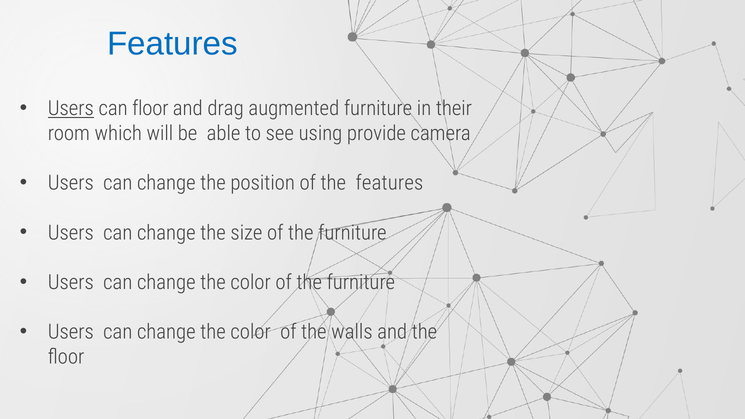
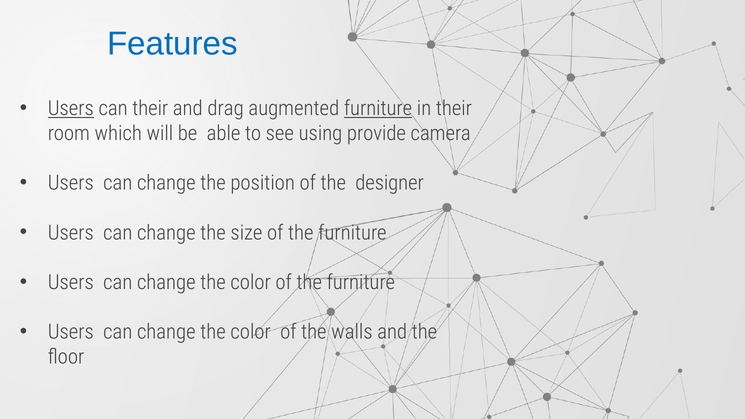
can floor: floor -> their
furniture at (378, 109) underline: none -> present
the features: features -> designer
